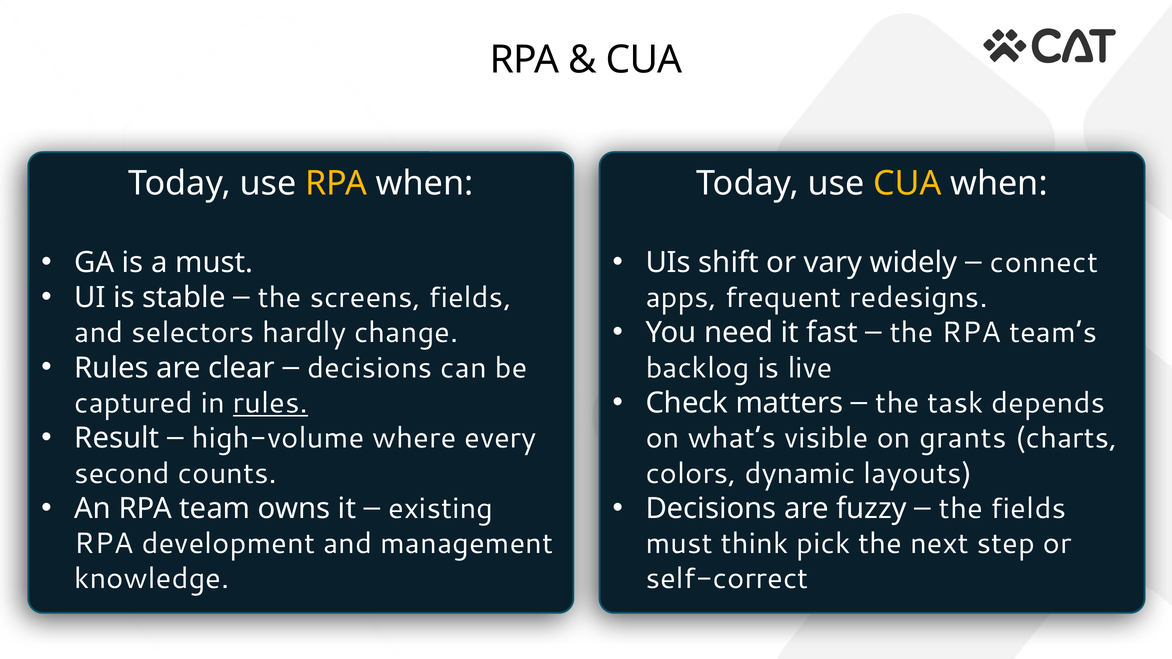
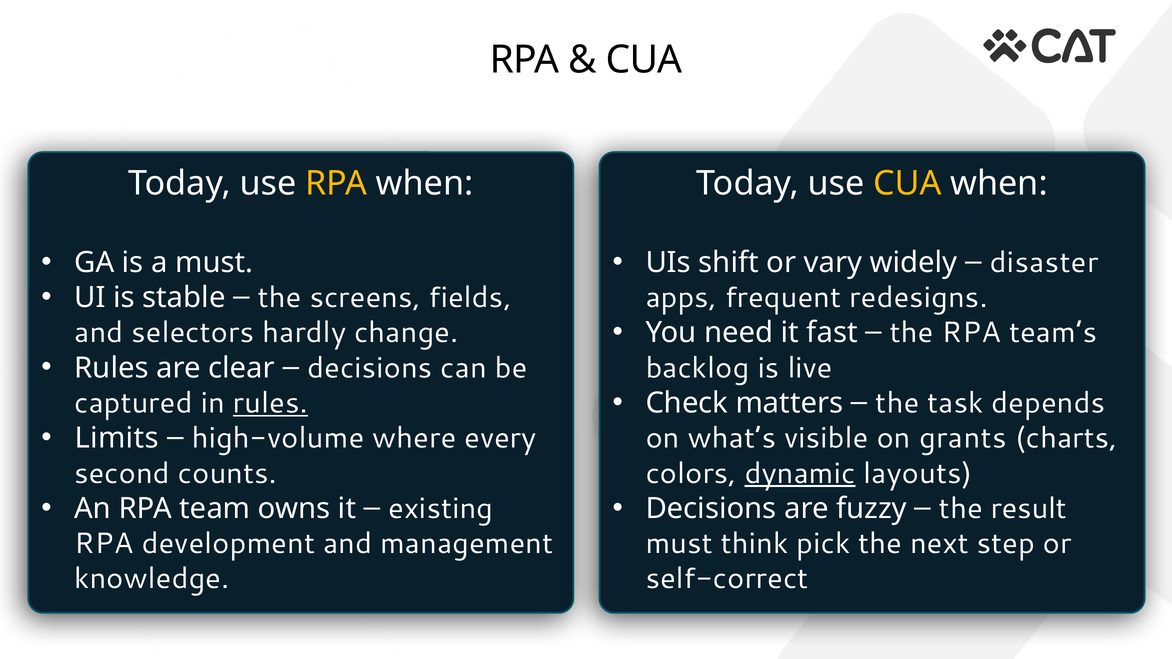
connect: connect -> disaster
Result: Result -> Limits
dynamic underline: none -> present
the fields: fields -> result
